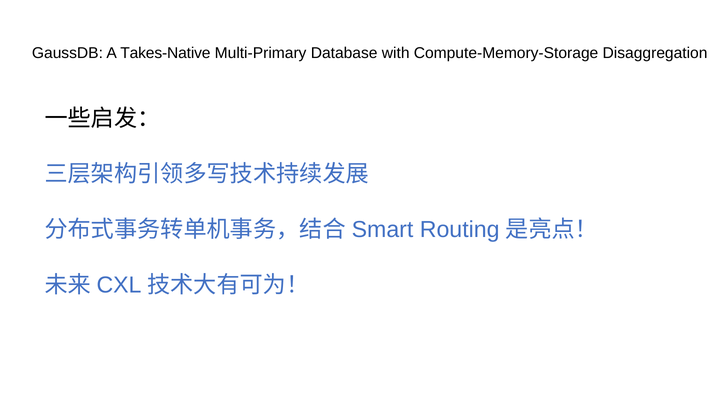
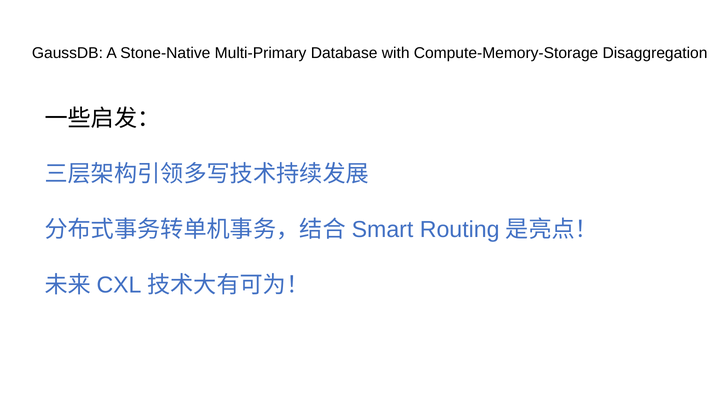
Takes-Native: Takes-Native -> Stone-Native
